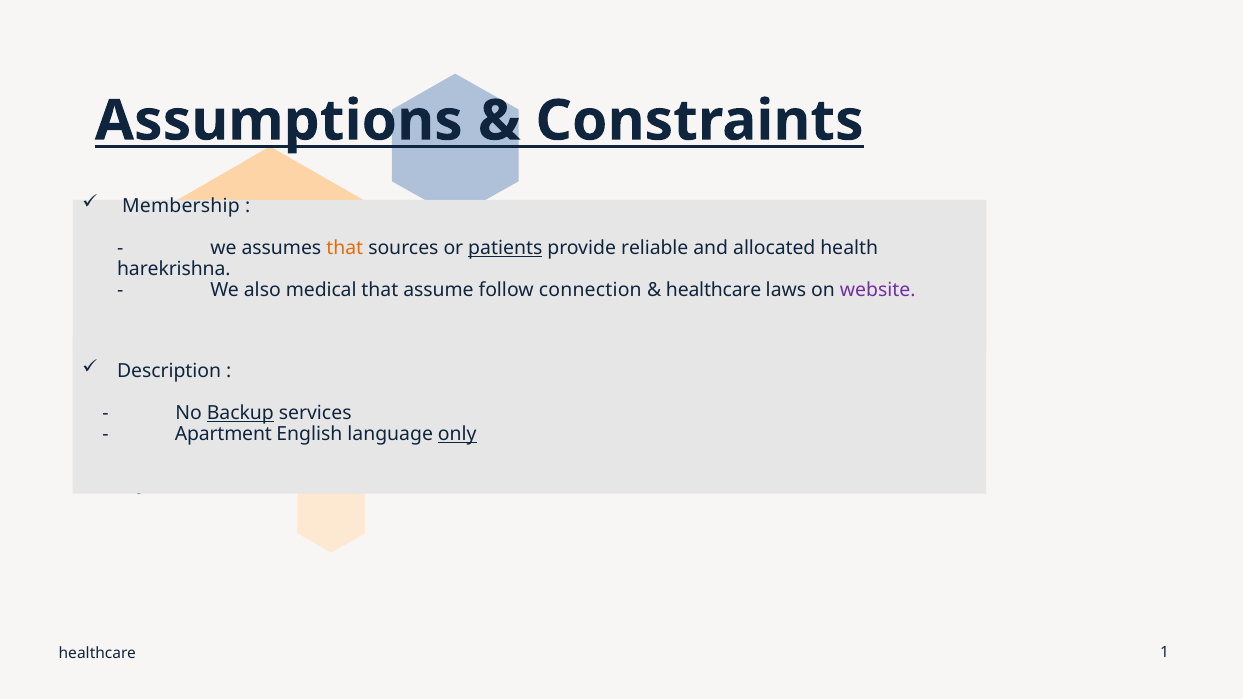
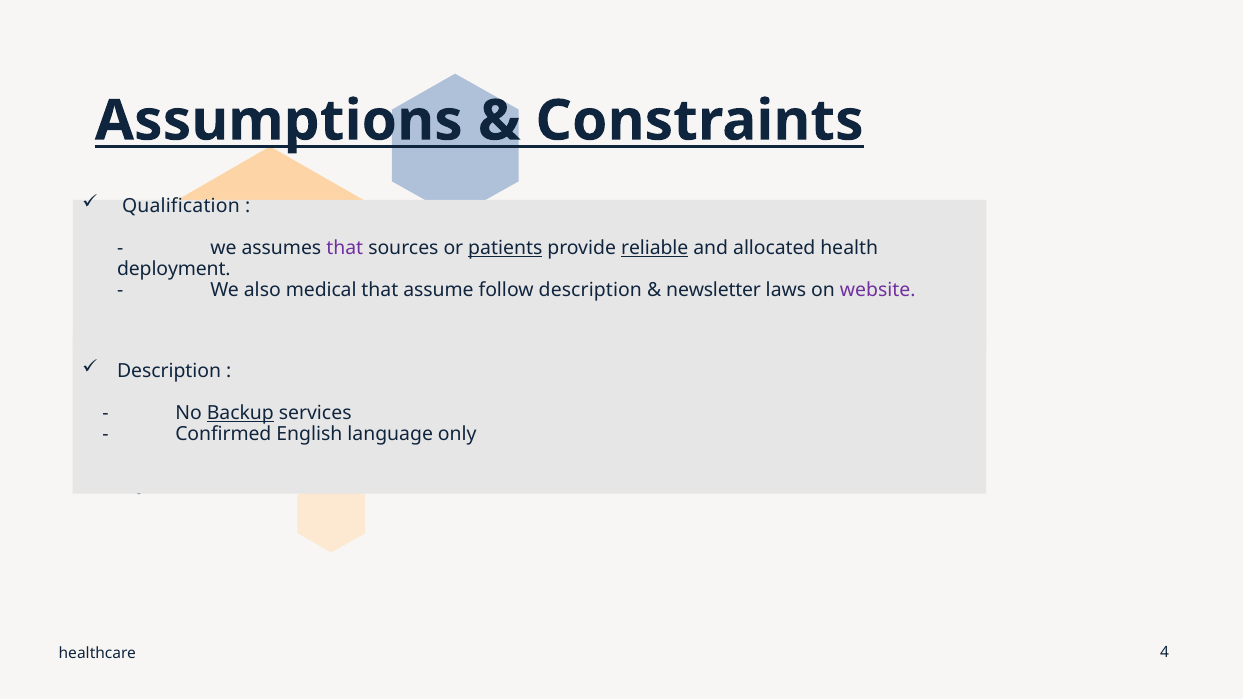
Membership: Membership -> Qualification
that at (345, 248) colour: orange -> purple
reliable underline: none -> present
harekrishna: harekrishna -> deployment
follow connection: connection -> description
healthcare at (714, 290): healthcare -> newsletter
Apartment: Apartment -> Confirmed
only underline: present -> none
1: 1 -> 4
